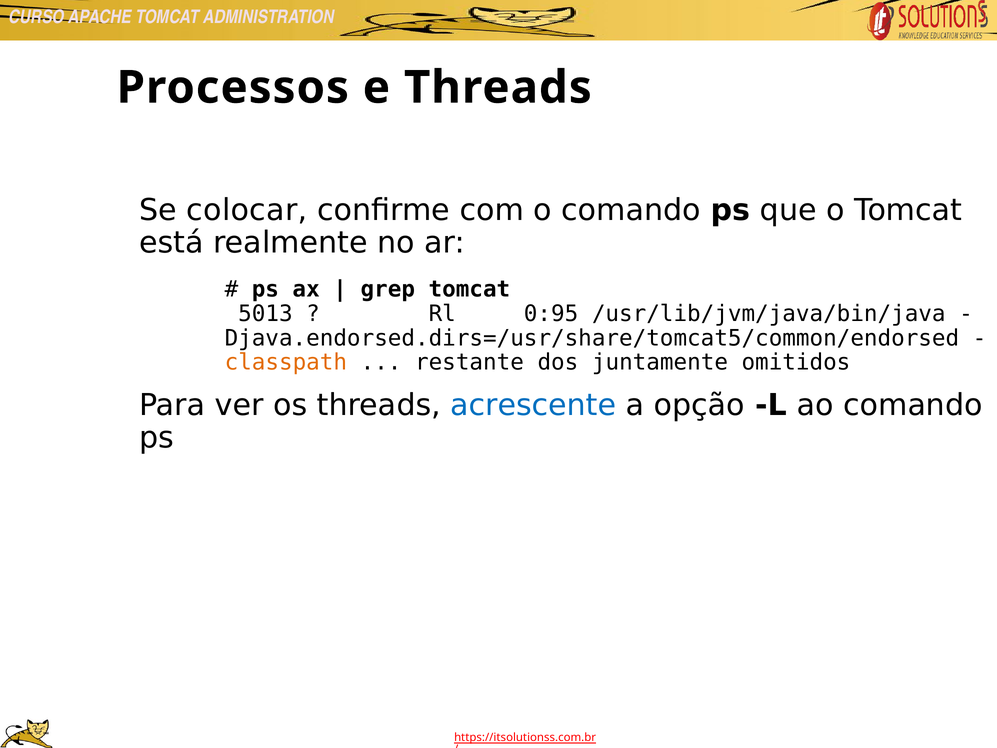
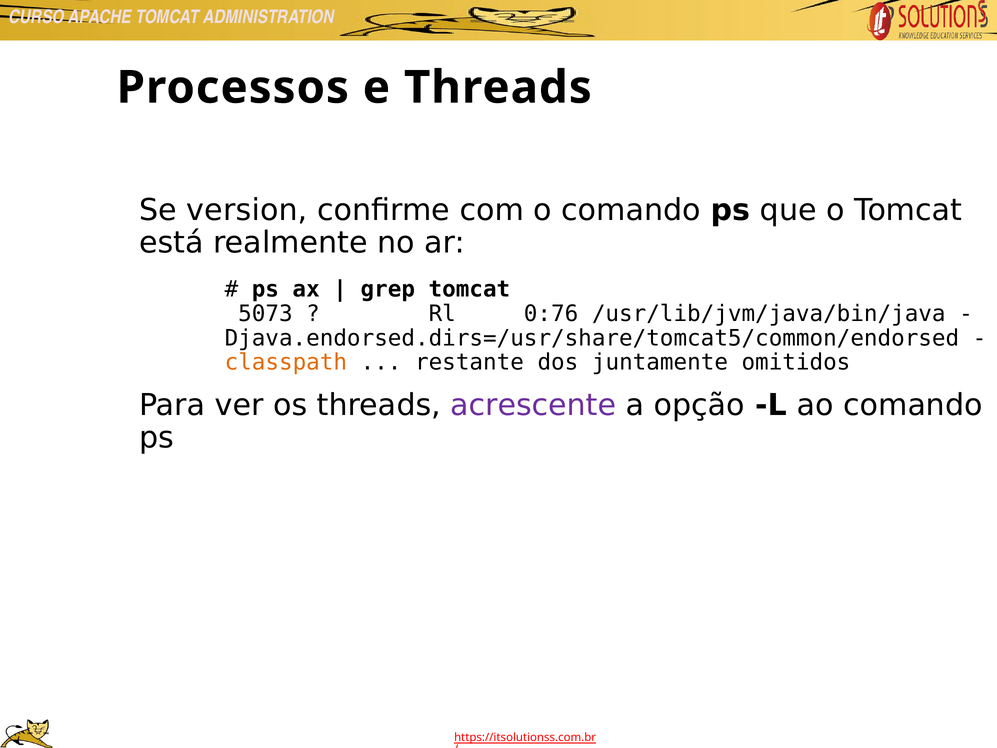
colocar: colocar -> version
5013: 5013 -> 5073
0:95: 0:95 -> 0:76
acrescente colour: blue -> purple
